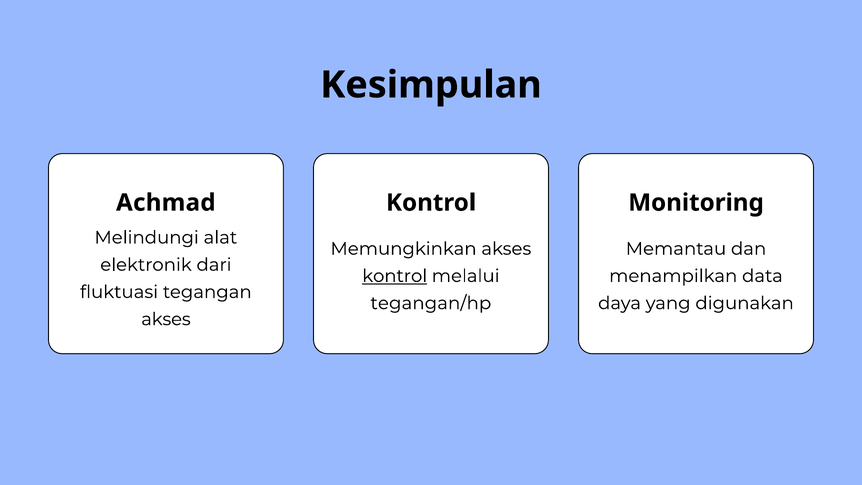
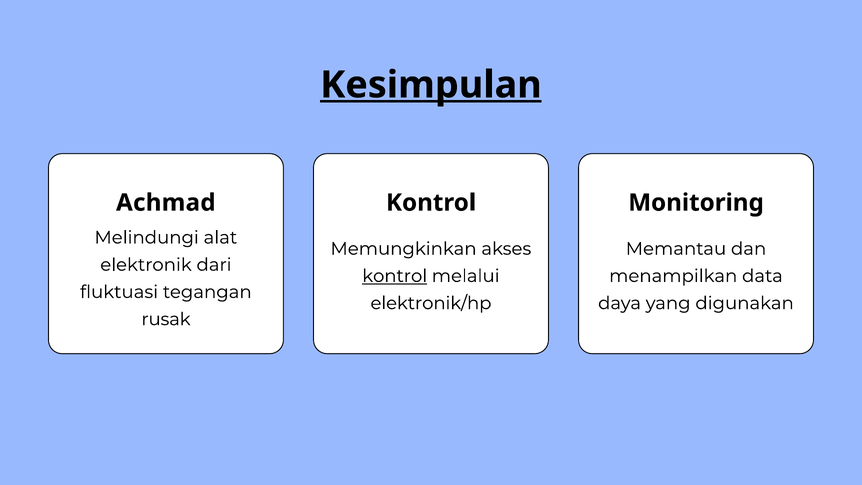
Kesimpulan underline: none -> present
tegangan/hp: tegangan/hp -> elektronik/hp
akses at (166, 319): akses -> rusak
